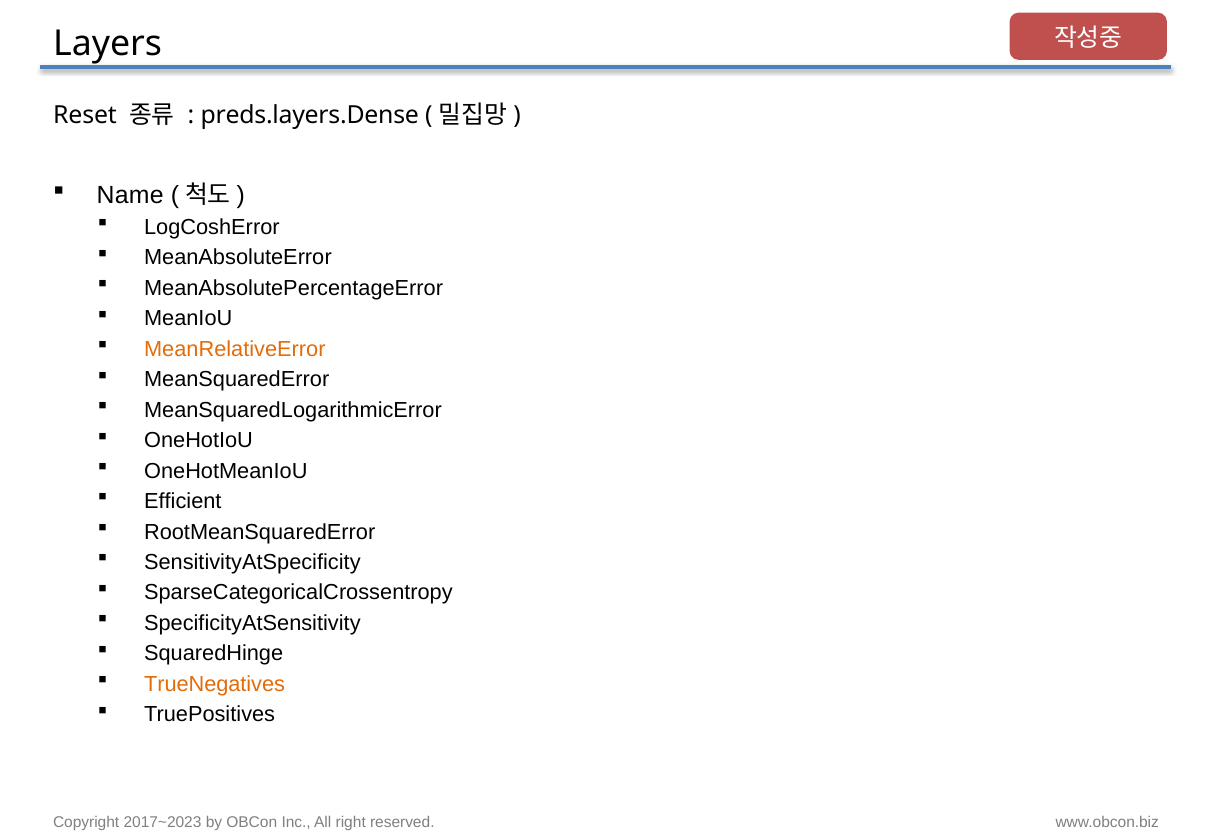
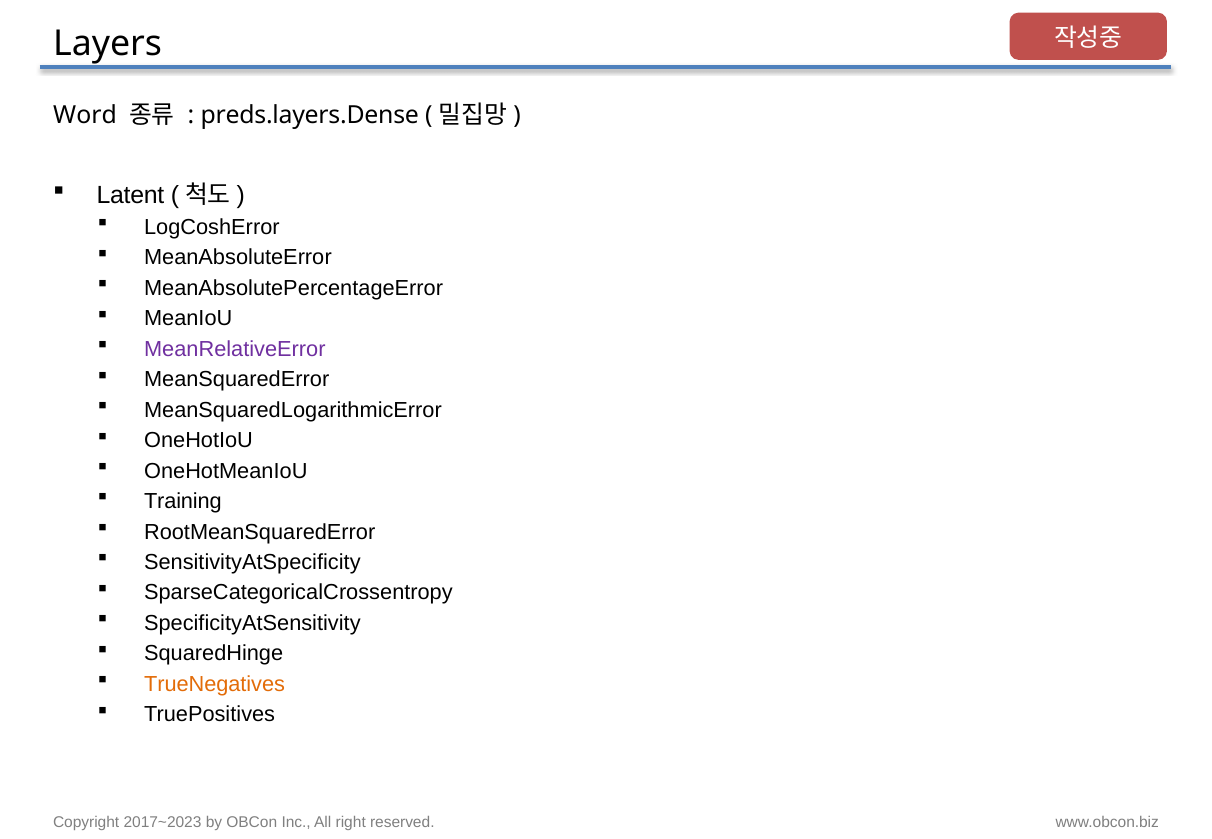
Reset: Reset -> Word
Name: Name -> Latent
MeanRelativeError colour: orange -> purple
Efficient: Efficient -> Training
